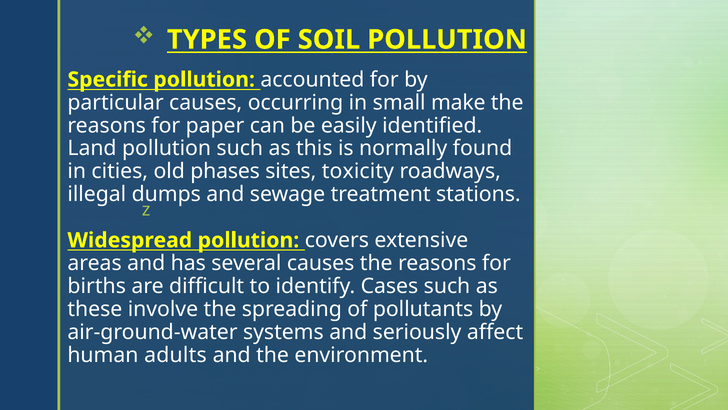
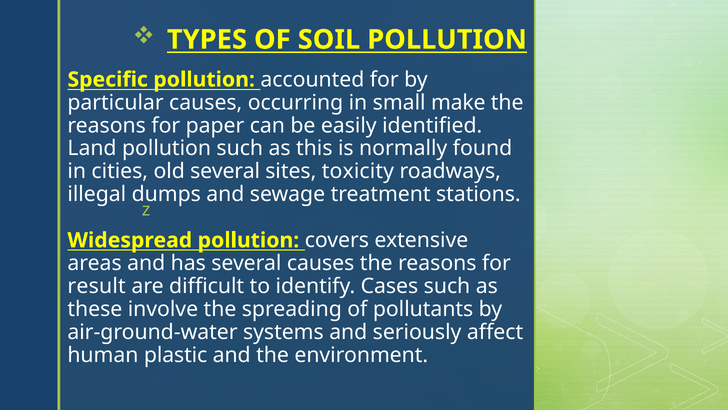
old phases: phases -> several
births: births -> result
adults: adults -> plastic
